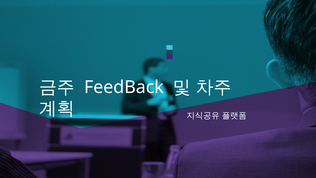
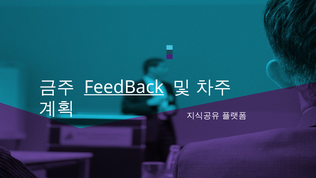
FeedBack underline: none -> present
